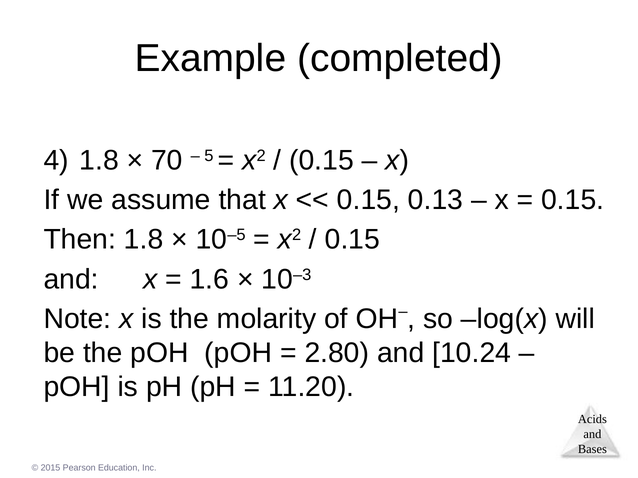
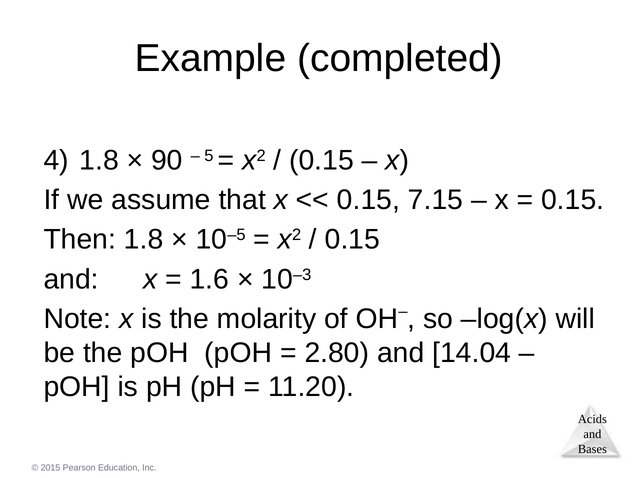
70: 70 -> 90
0.13: 0.13 -> 7.15
10.24: 10.24 -> 14.04
